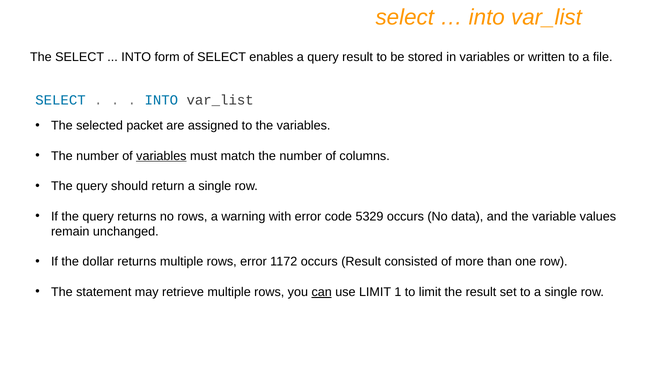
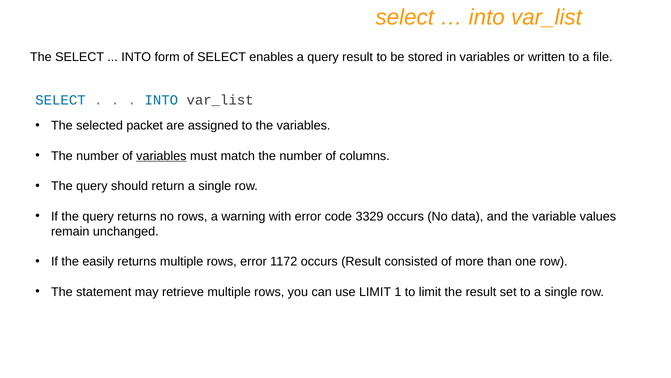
5329: 5329 -> 3329
dollar: dollar -> easily
can underline: present -> none
